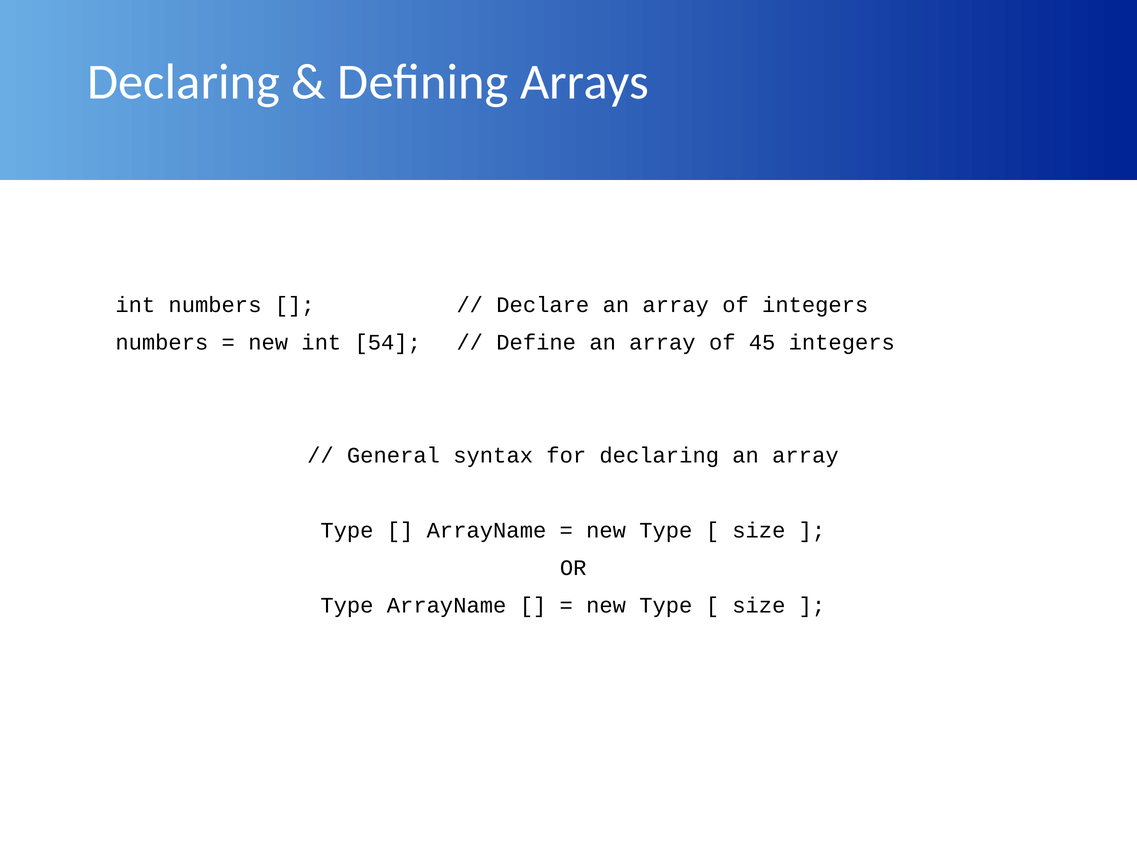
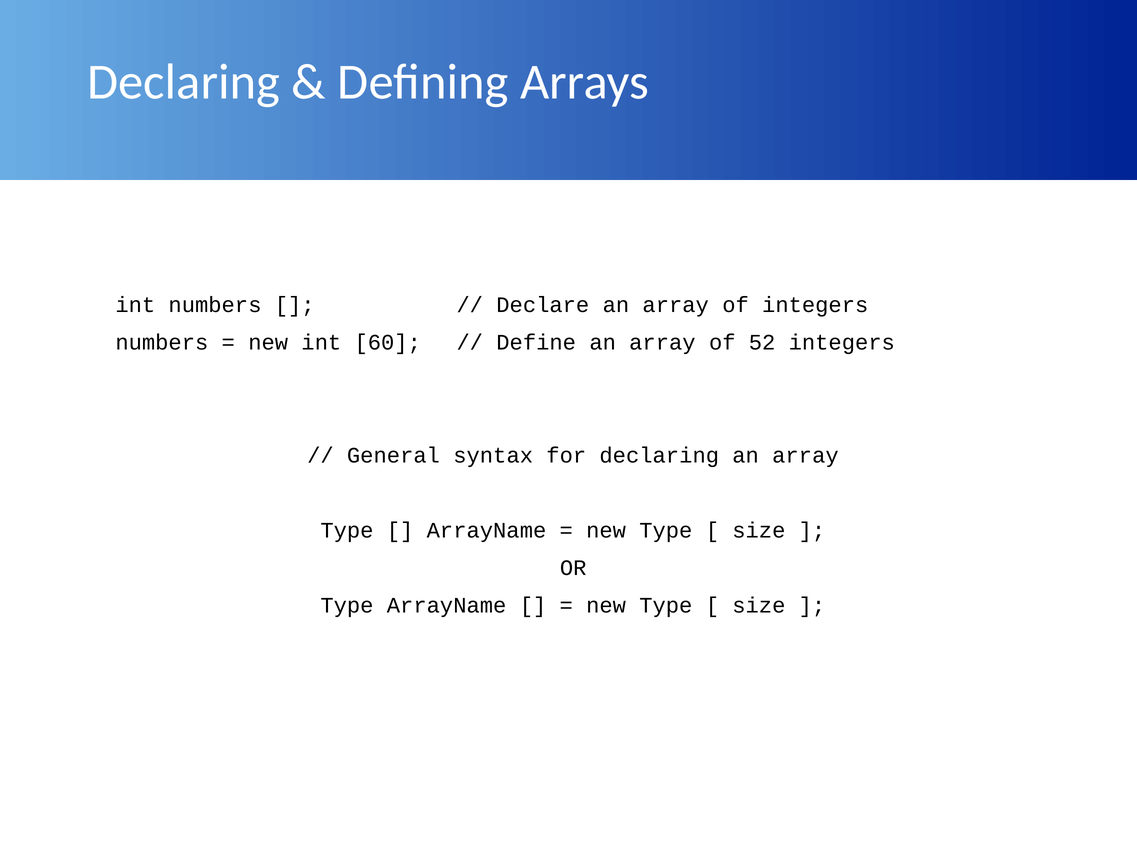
54: 54 -> 60
45: 45 -> 52
